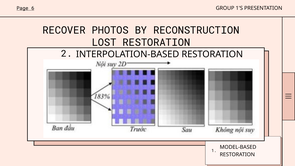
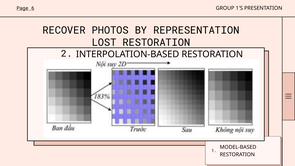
RECONSTRUCTION: RECONSTRUCTION -> REPRESENTATION
